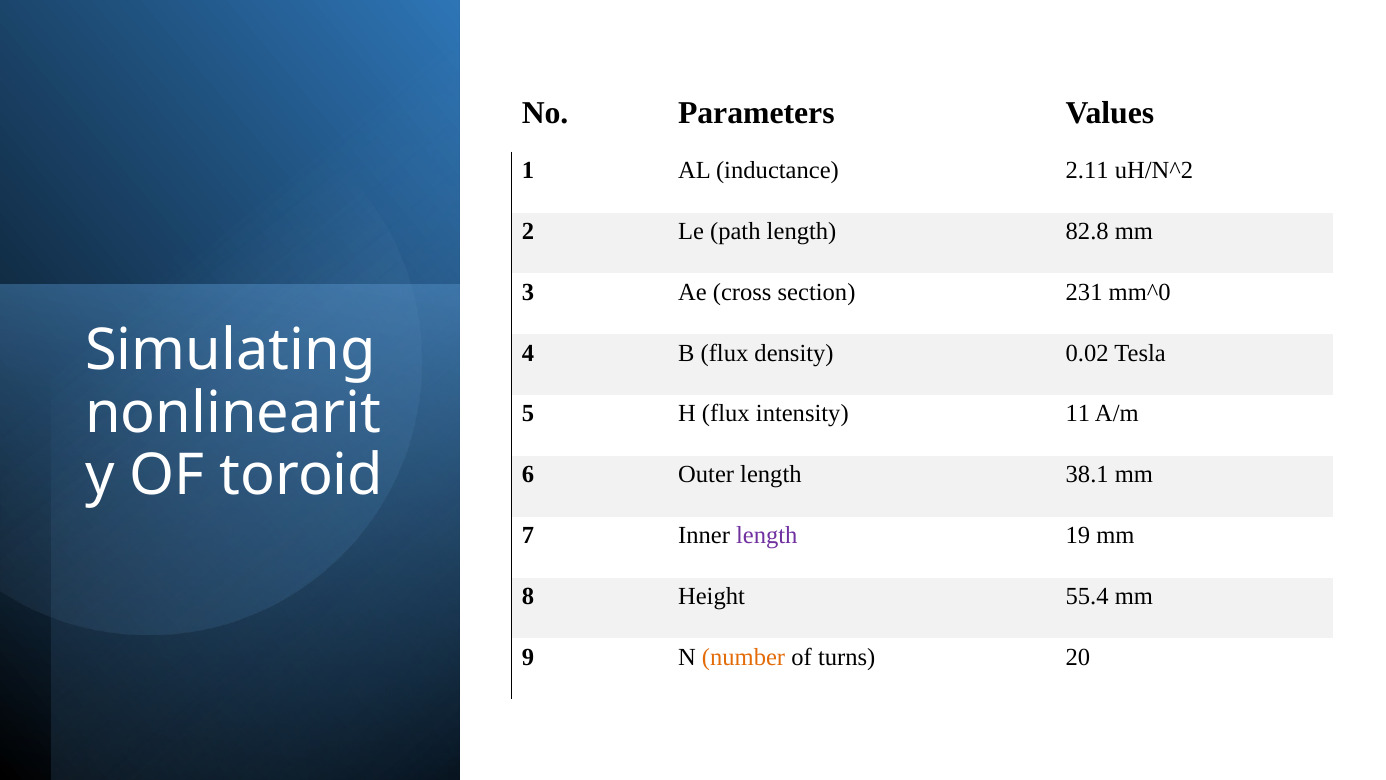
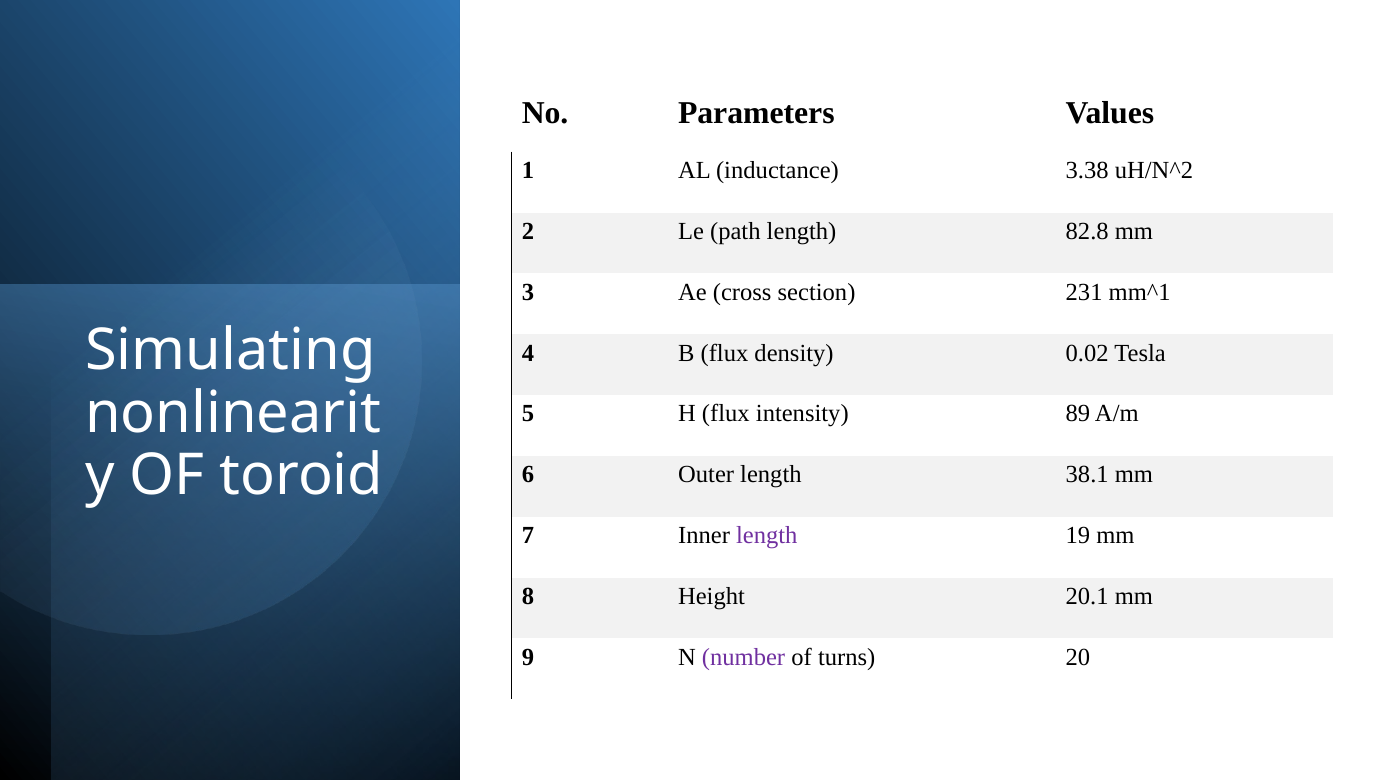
2.11: 2.11 -> 3.38
mm^0: mm^0 -> mm^1
11: 11 -> 89
55.4: 55.4 -> 20.1
number colour: orange -> purple
